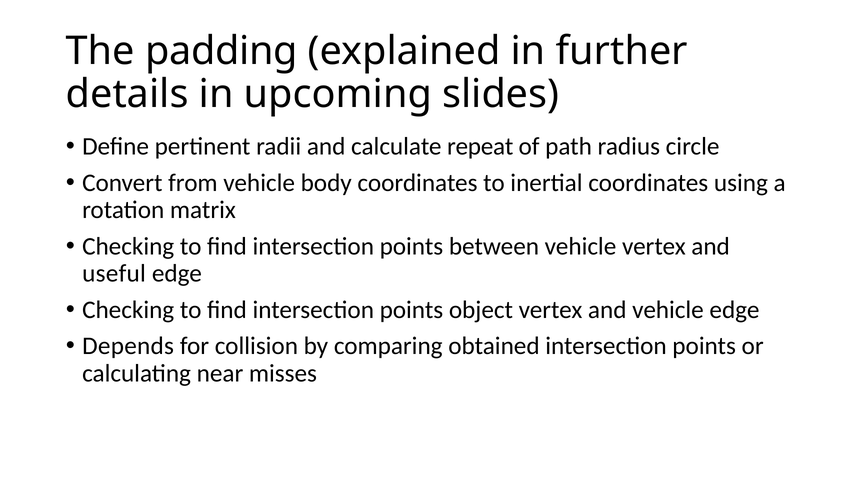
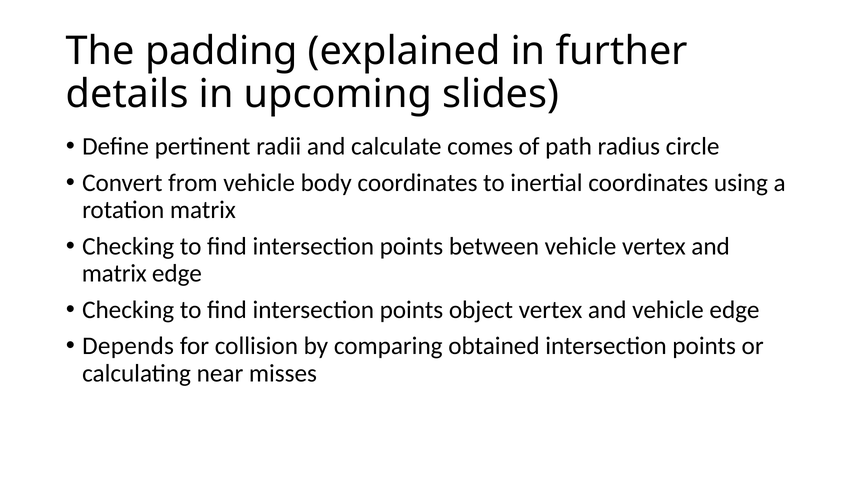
repeat: repeat -> comes
useful at (114, 273): useful -> matrix
